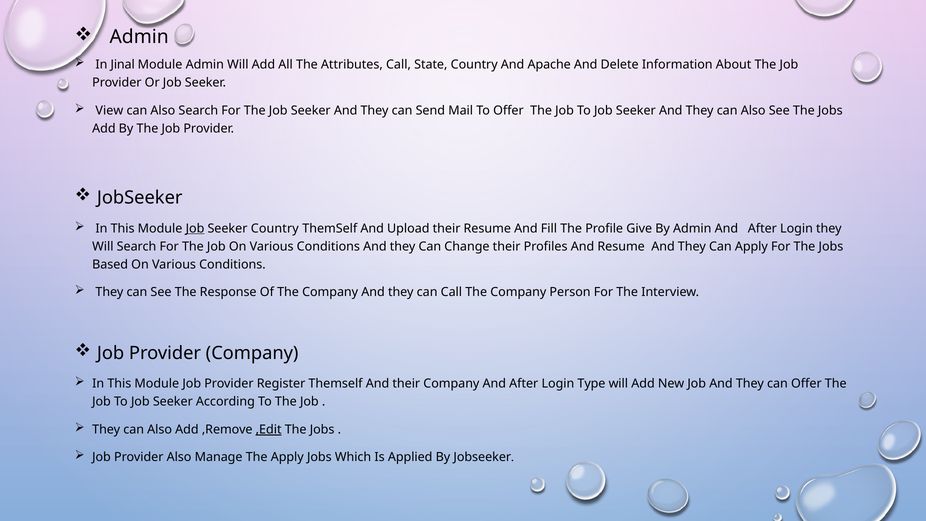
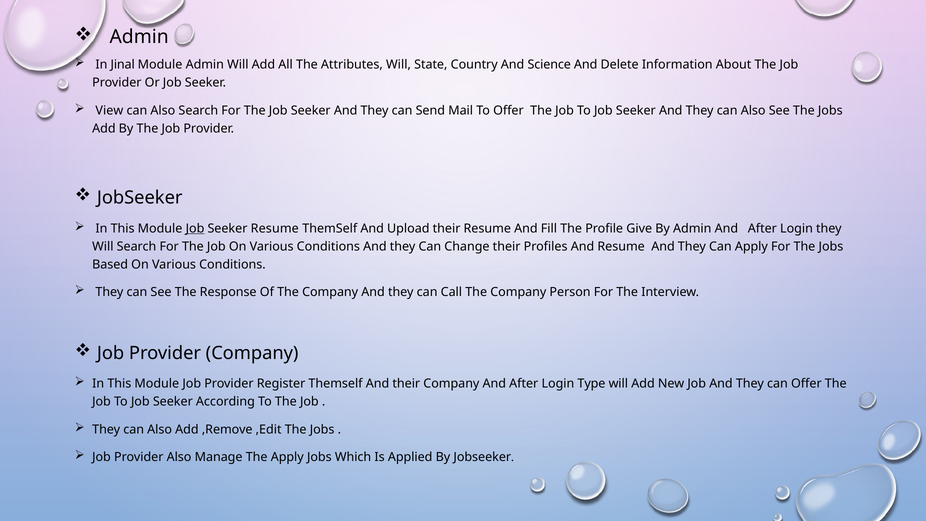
Attributes Call: Call -> Will
Apache: Apache -> Science
Seeker Country: Country -> Resume
,Edit underline: present -> none
